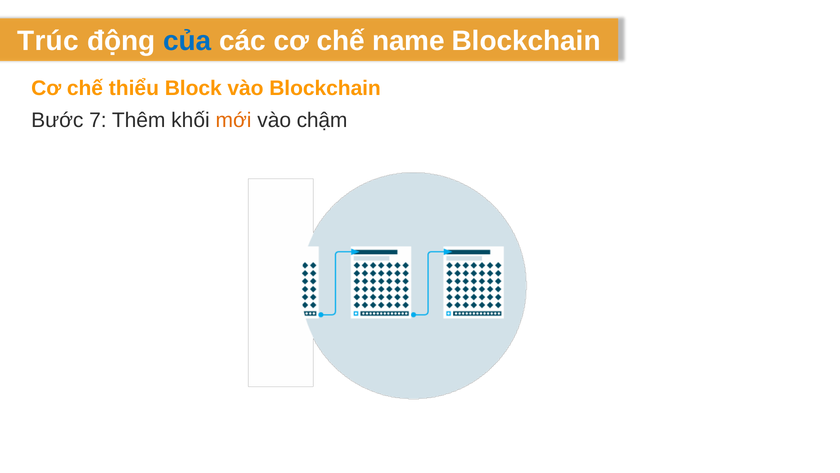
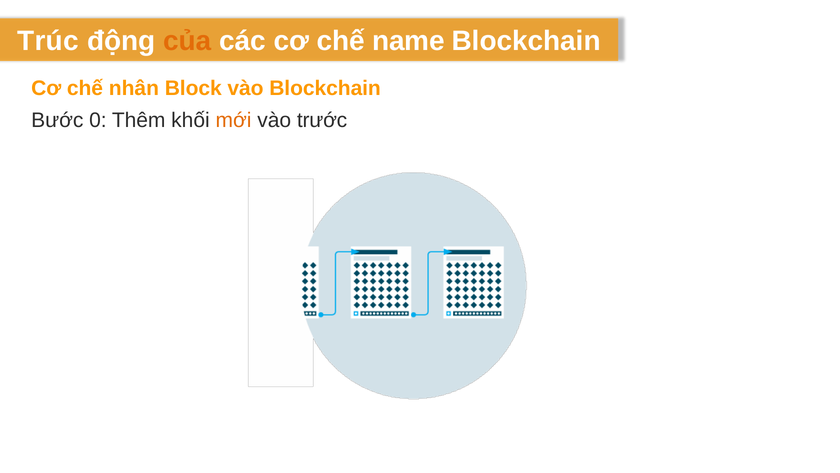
của colour: blue -> orange
thiểu: thiểu -> nhân
7: 7 -> 0
chậm: chậm -> trước
